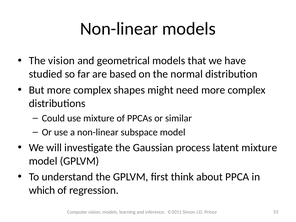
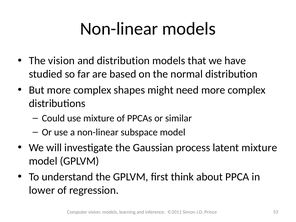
and geometrical: geometrical -> distribution
which: which -> lower
